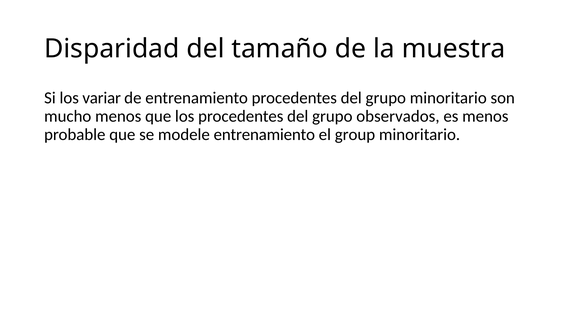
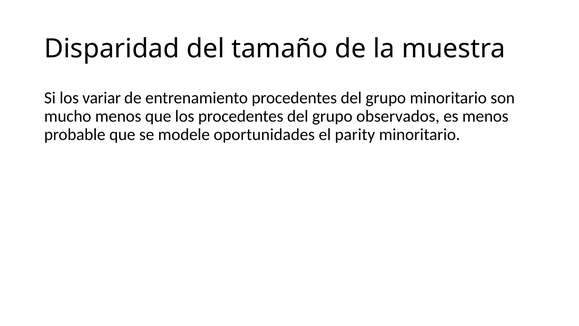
modele entrenamiento: entrenamiento -> oportunidades
group: group -> parity
